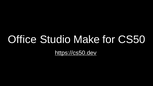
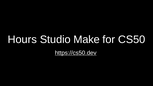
Office: Office -> Hours
